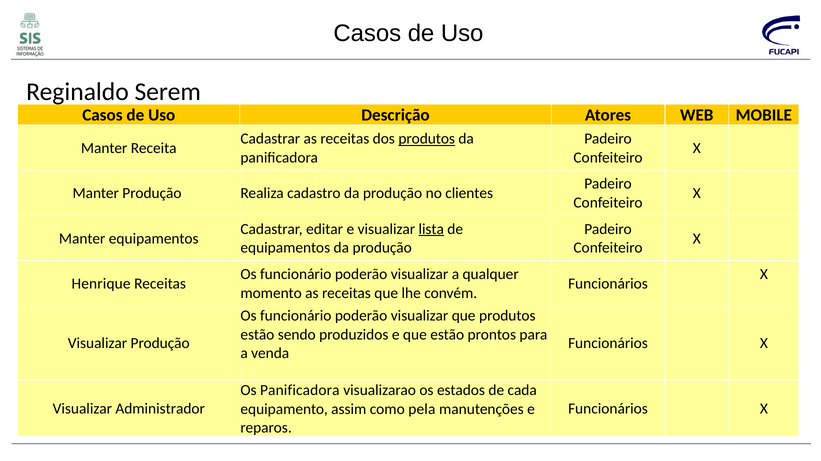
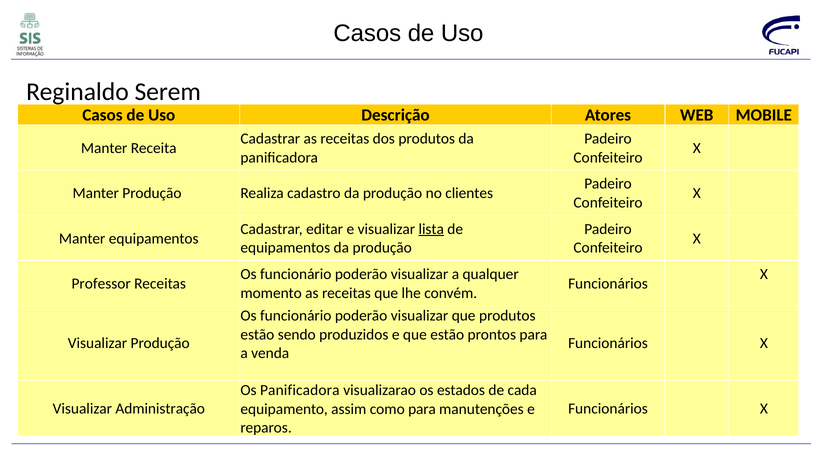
produtos at (427, 139) underline: present -> none
Henrique: Henrique -> Professor
Administrador: Administrador -> Administração
como pela: pela -> para
